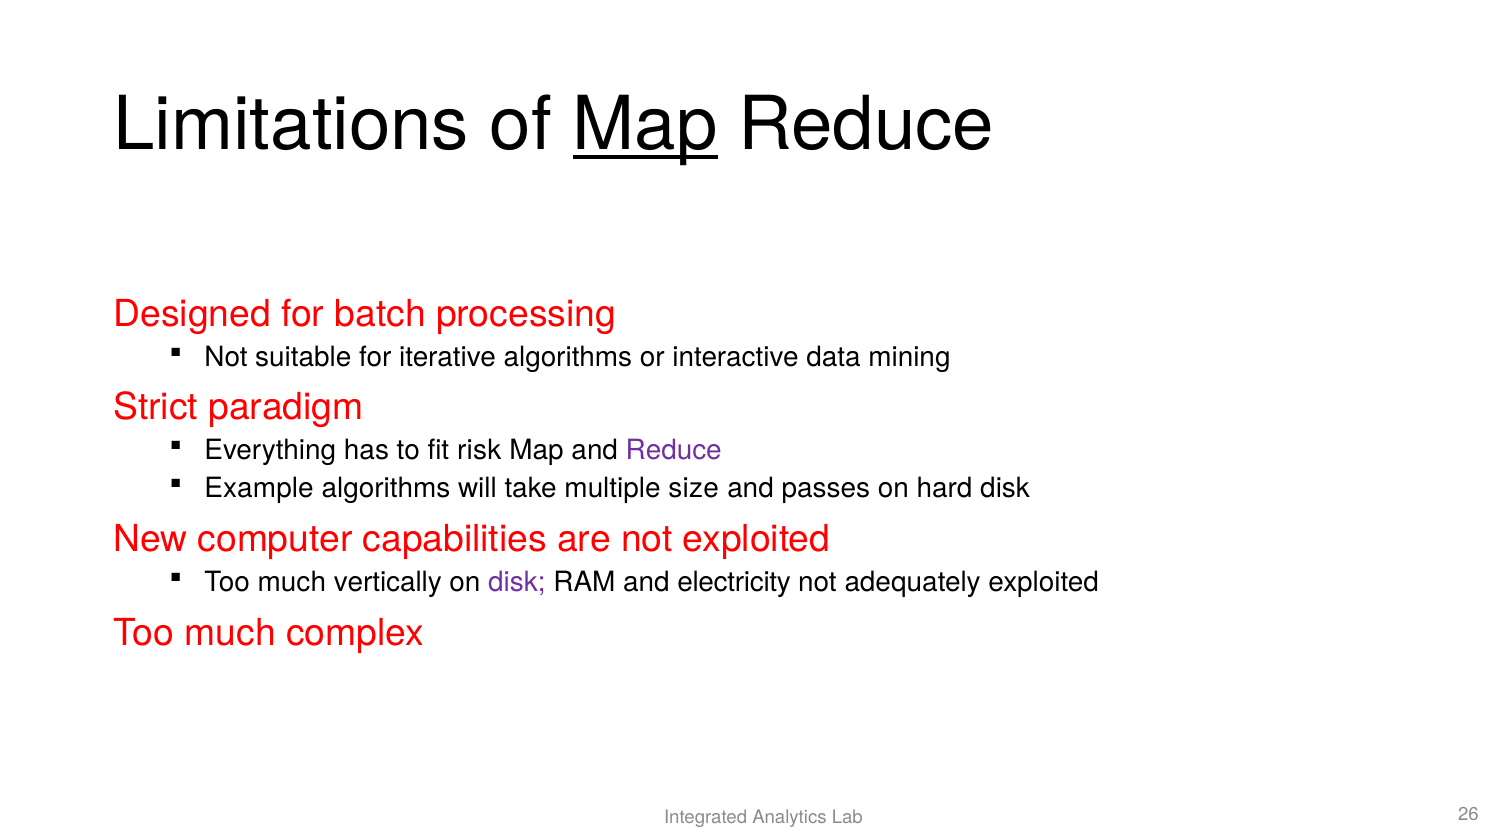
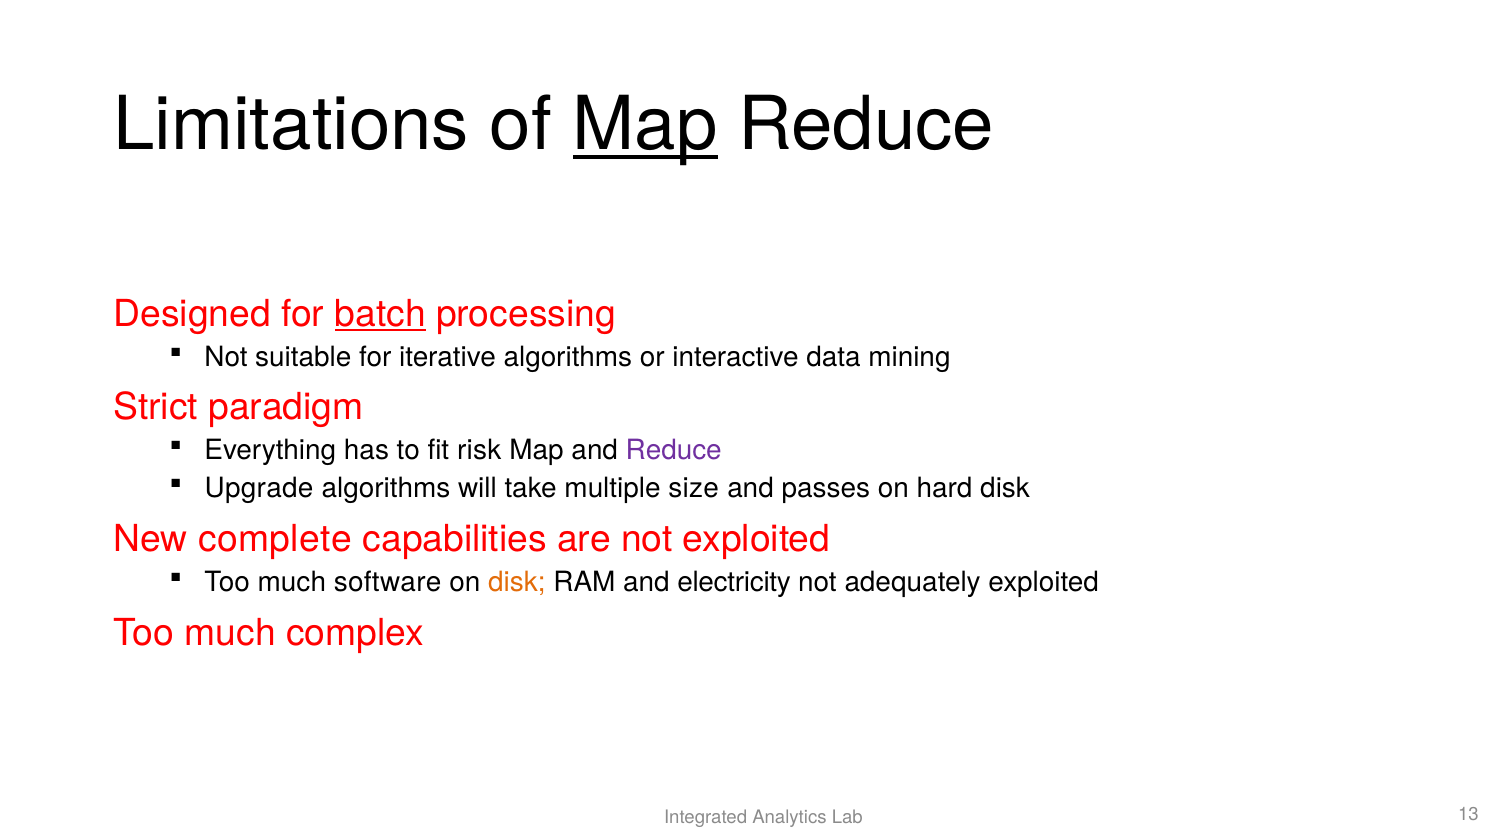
batch underline: none -> present
Example: Example -> Upgrade
computer: computer -> complete
vertically: vertically -> software
disk at (517, 582) colour: purple -> orange
26: 26 -> 13
